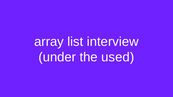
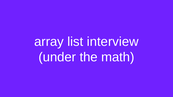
used: used -> math
